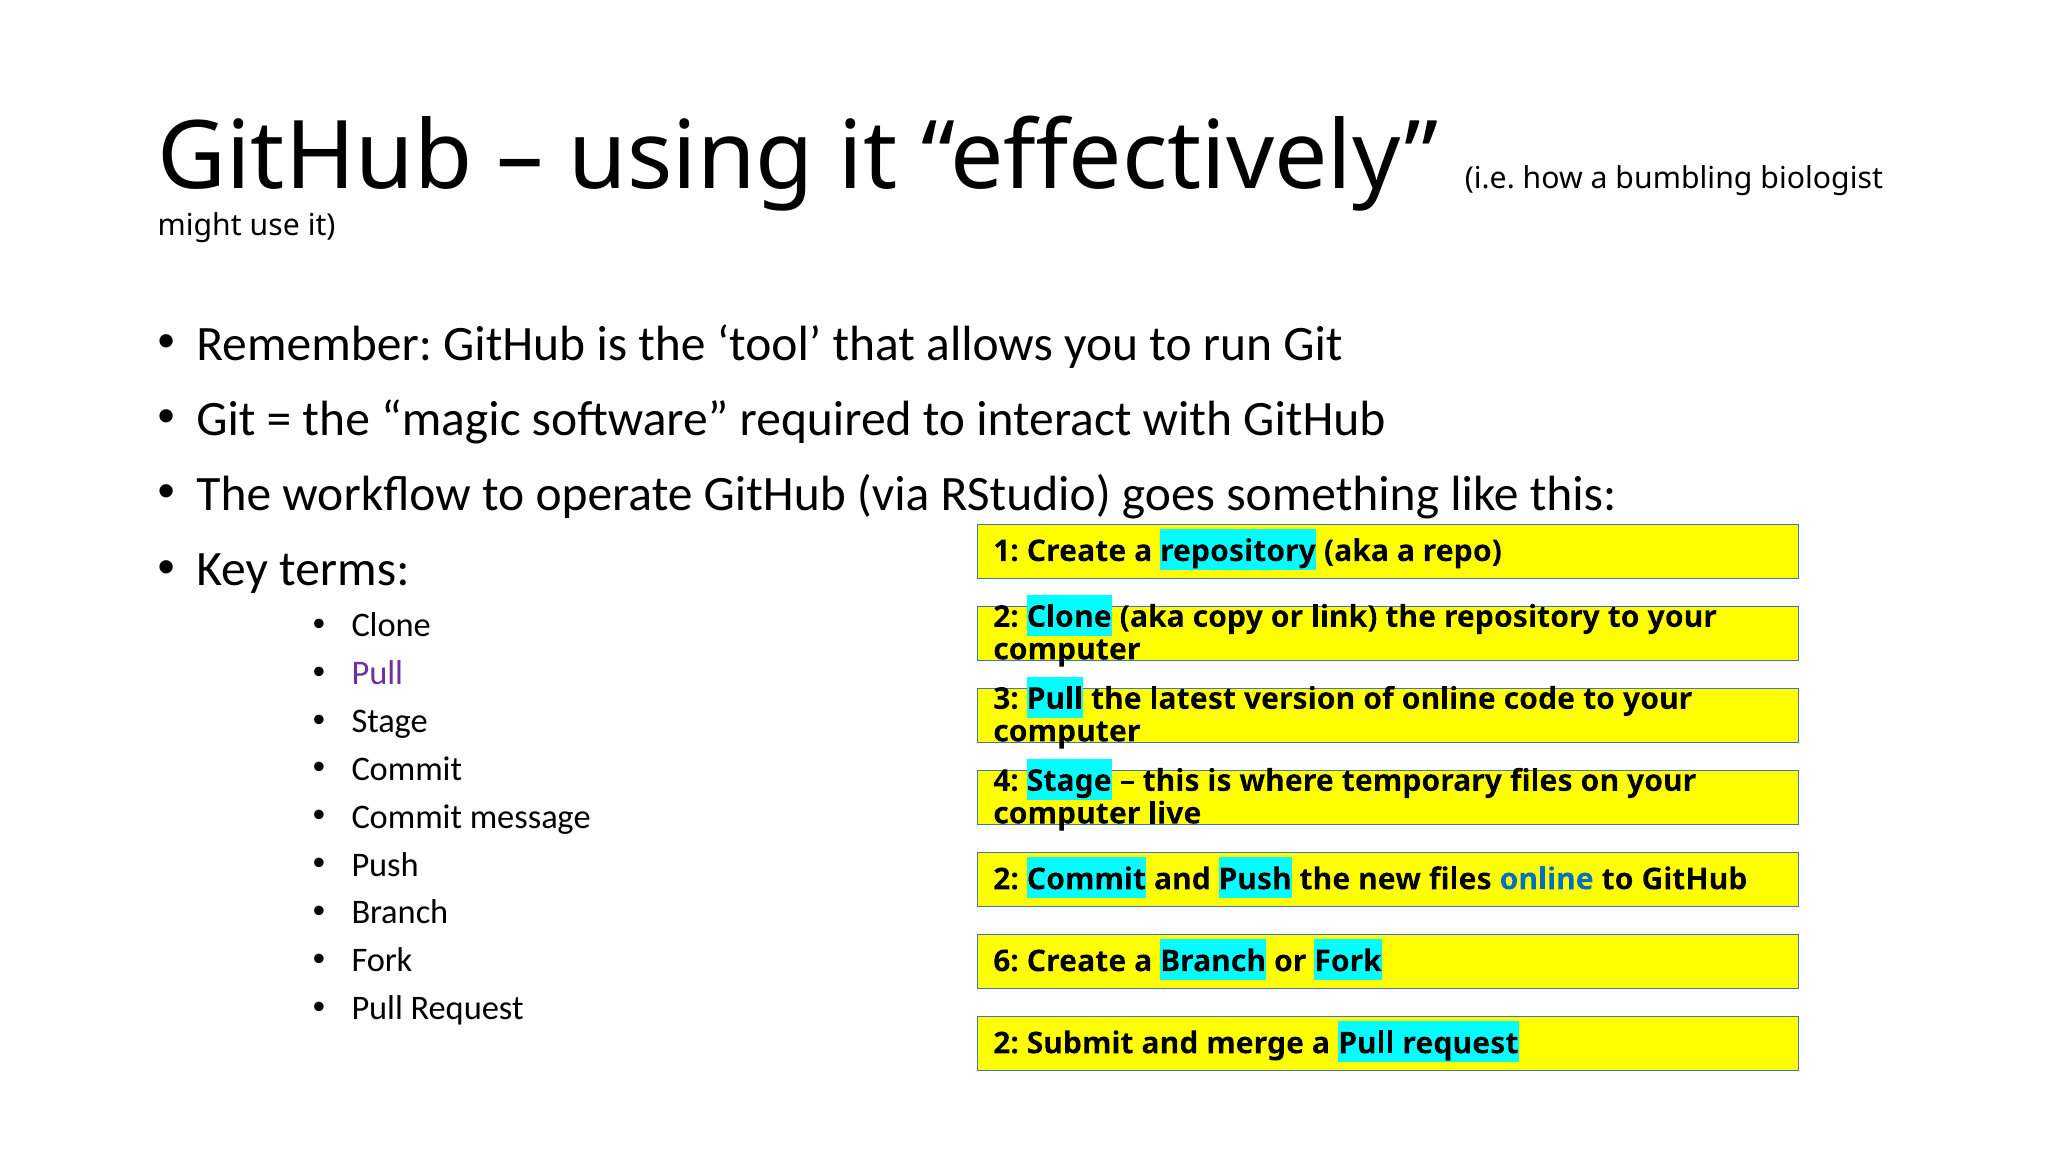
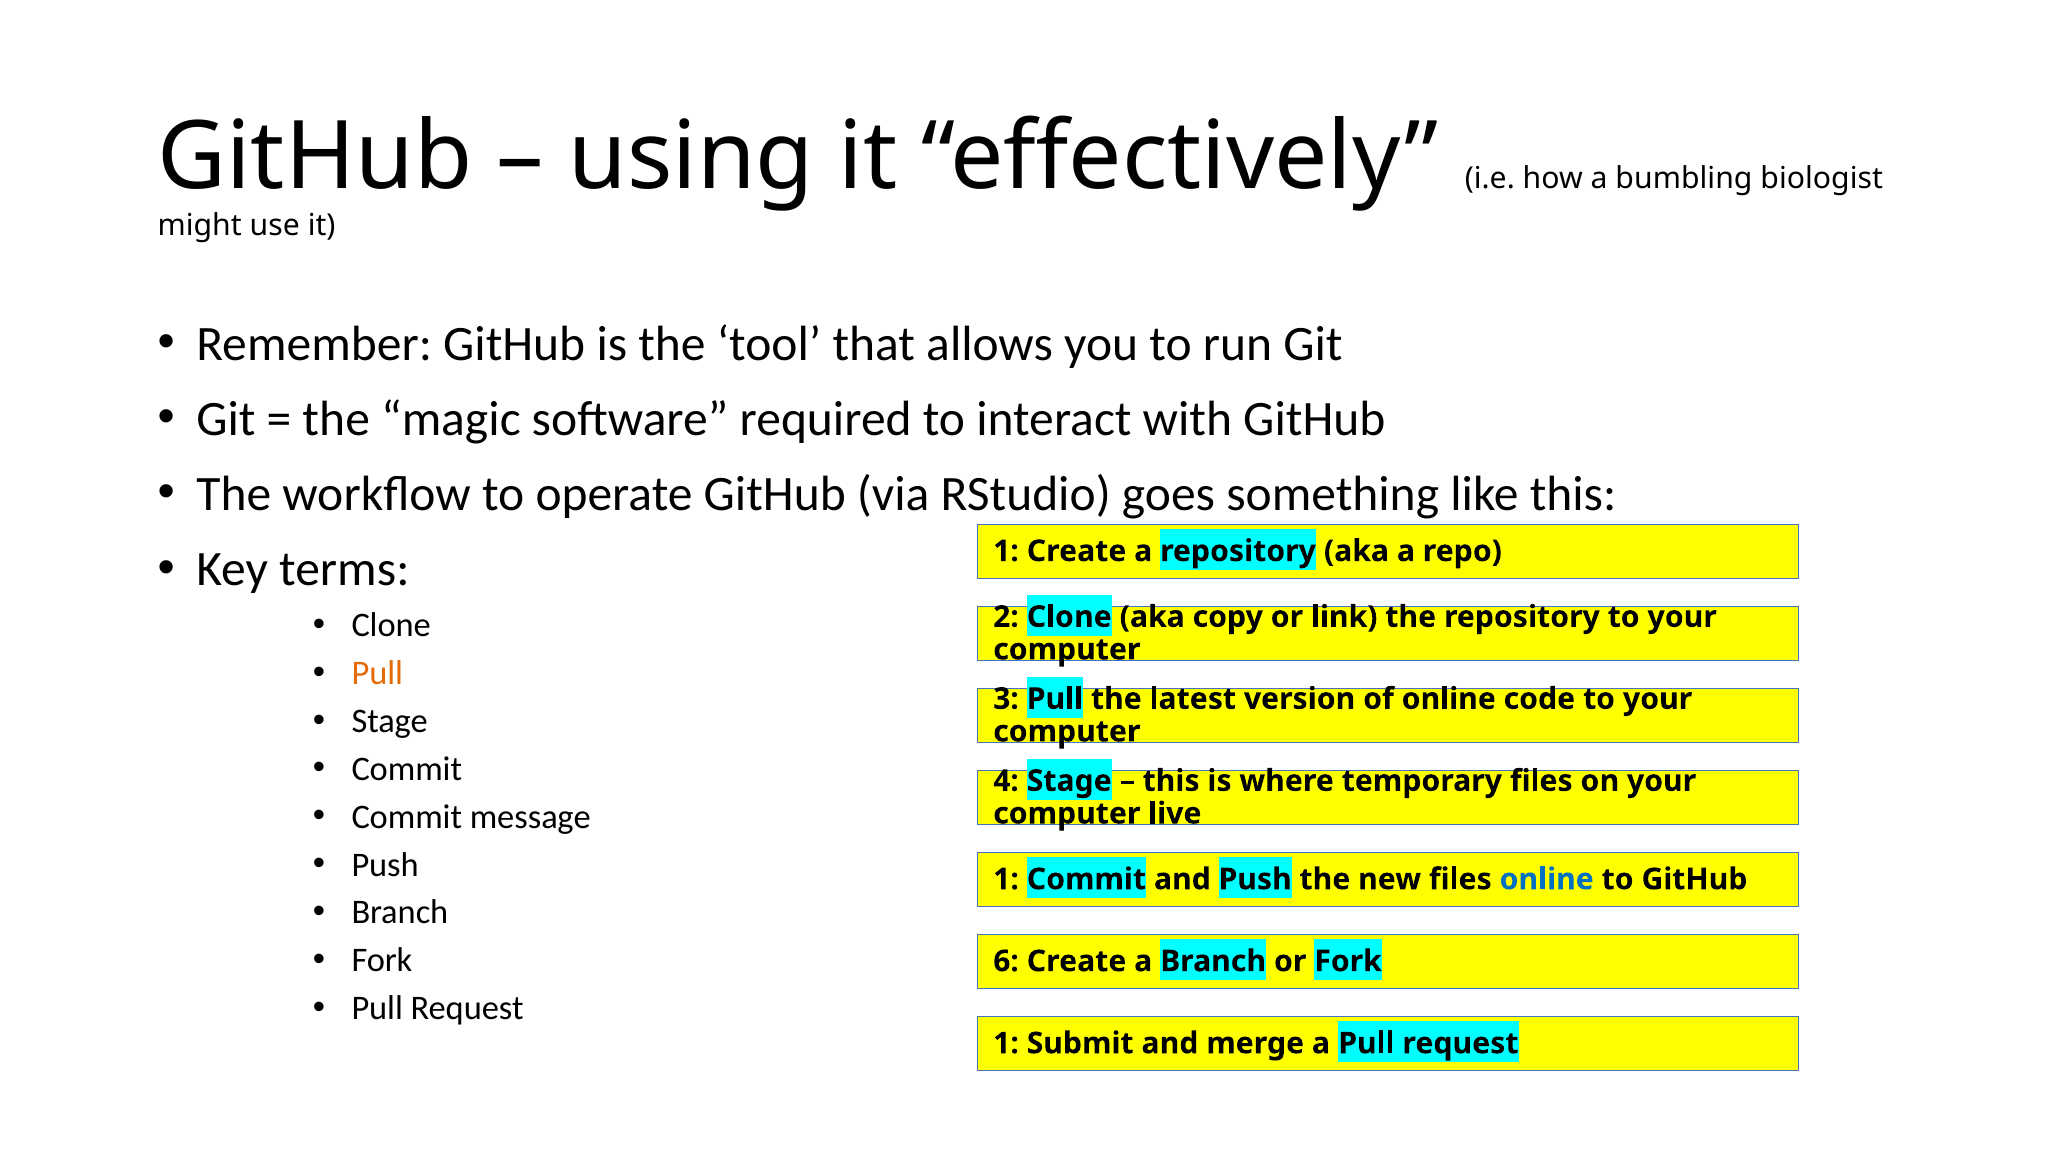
Pull at (377, 673) colour: purple -> orange
2 at (1006, 879): 2 -> 1
2 at (1006, 1044): 2 -> 1
